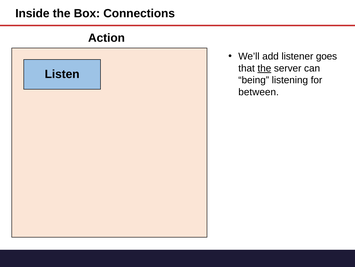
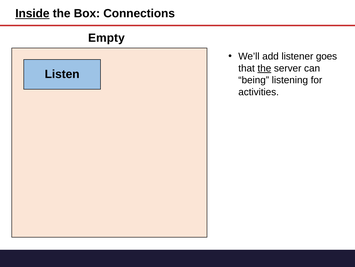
Inside underline: none -> present
Action: Action -> Empty
between: between -> activities
